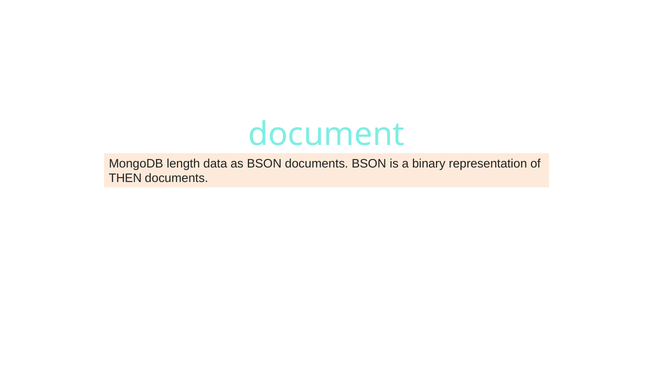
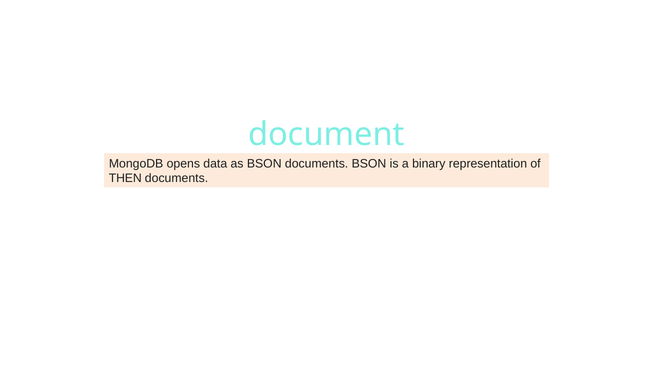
length: length -> opens
